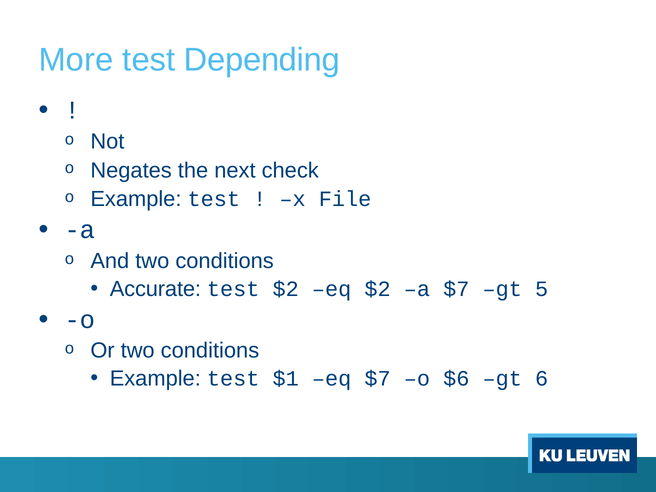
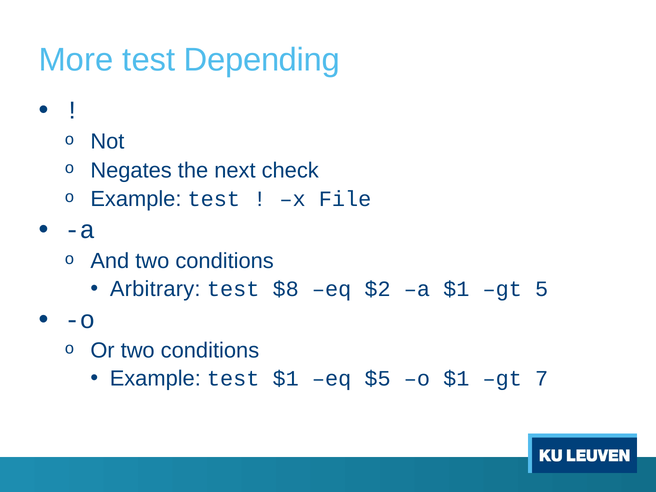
Accurate: Accurate -> Arbitrary
test $2: $2 -> $8
a $7: $7 -> $1
eq $7: $7 -> $5
o $6: $6 -> $1
6: 6 -> 7
